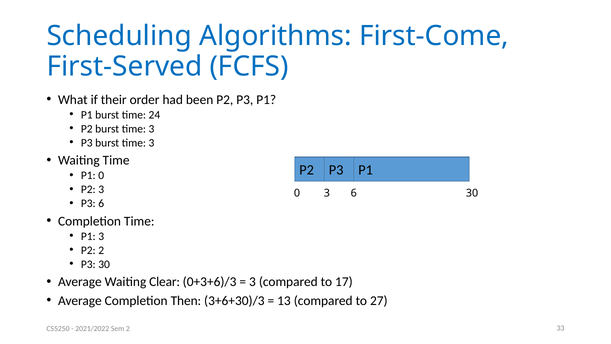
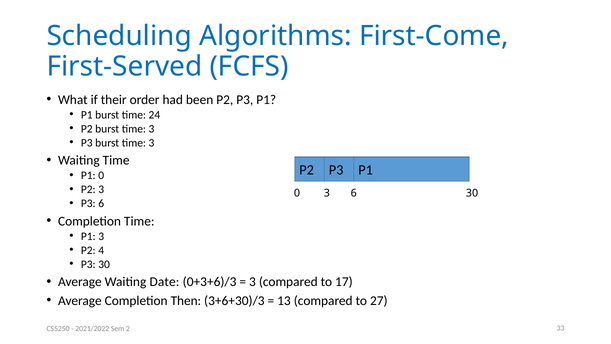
P2 2: 2 -> 4
Clear: Clear -> Date
